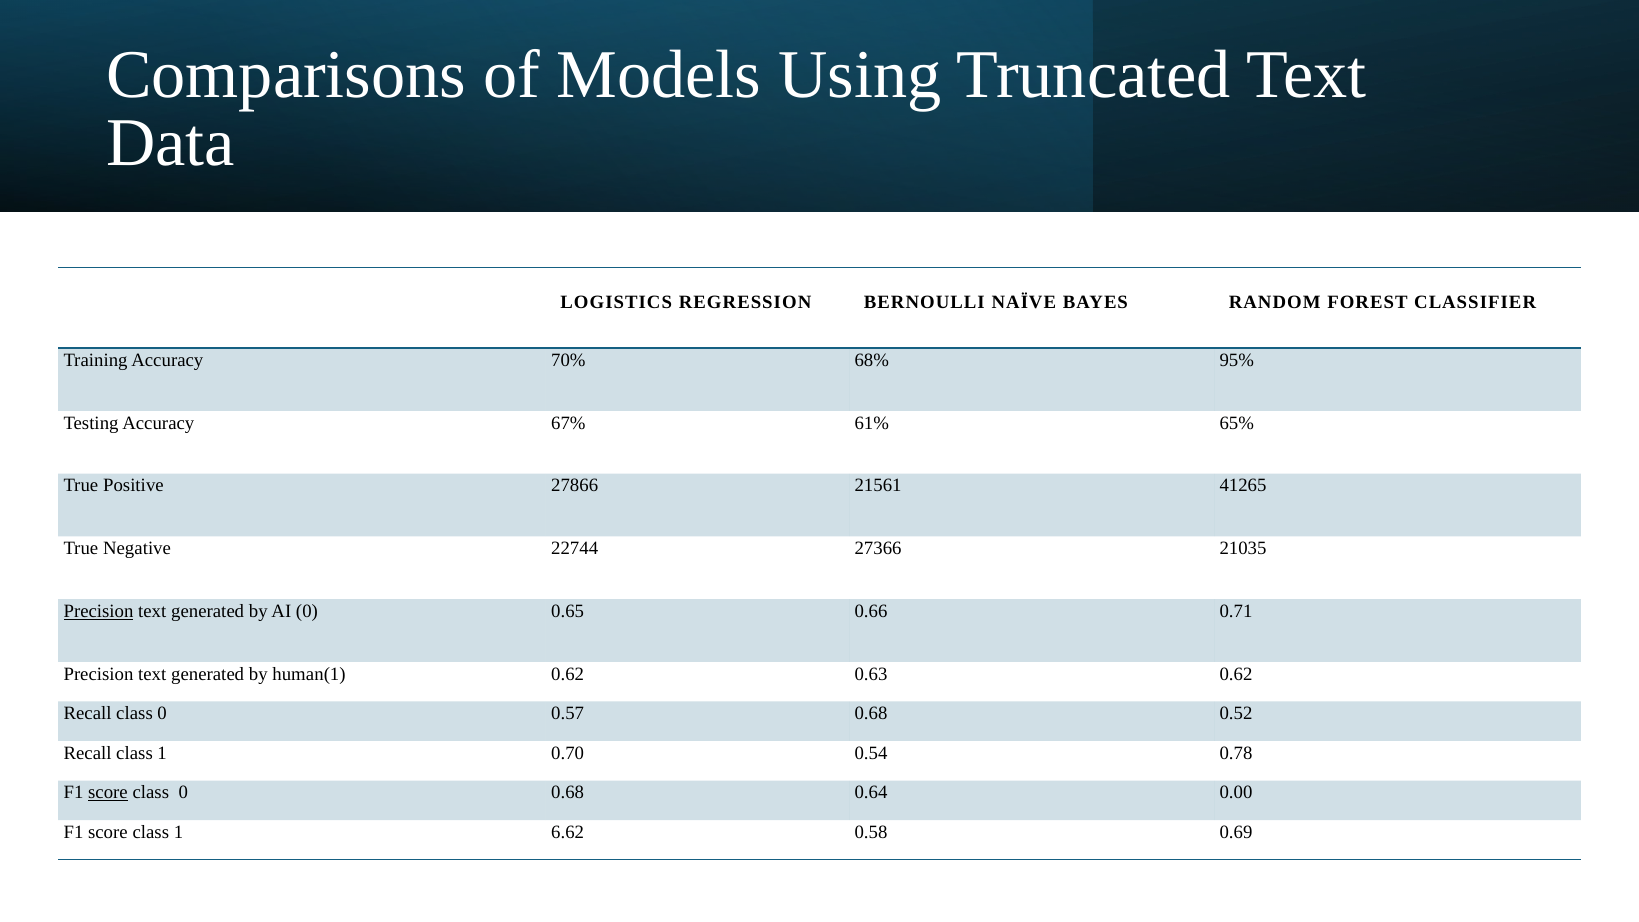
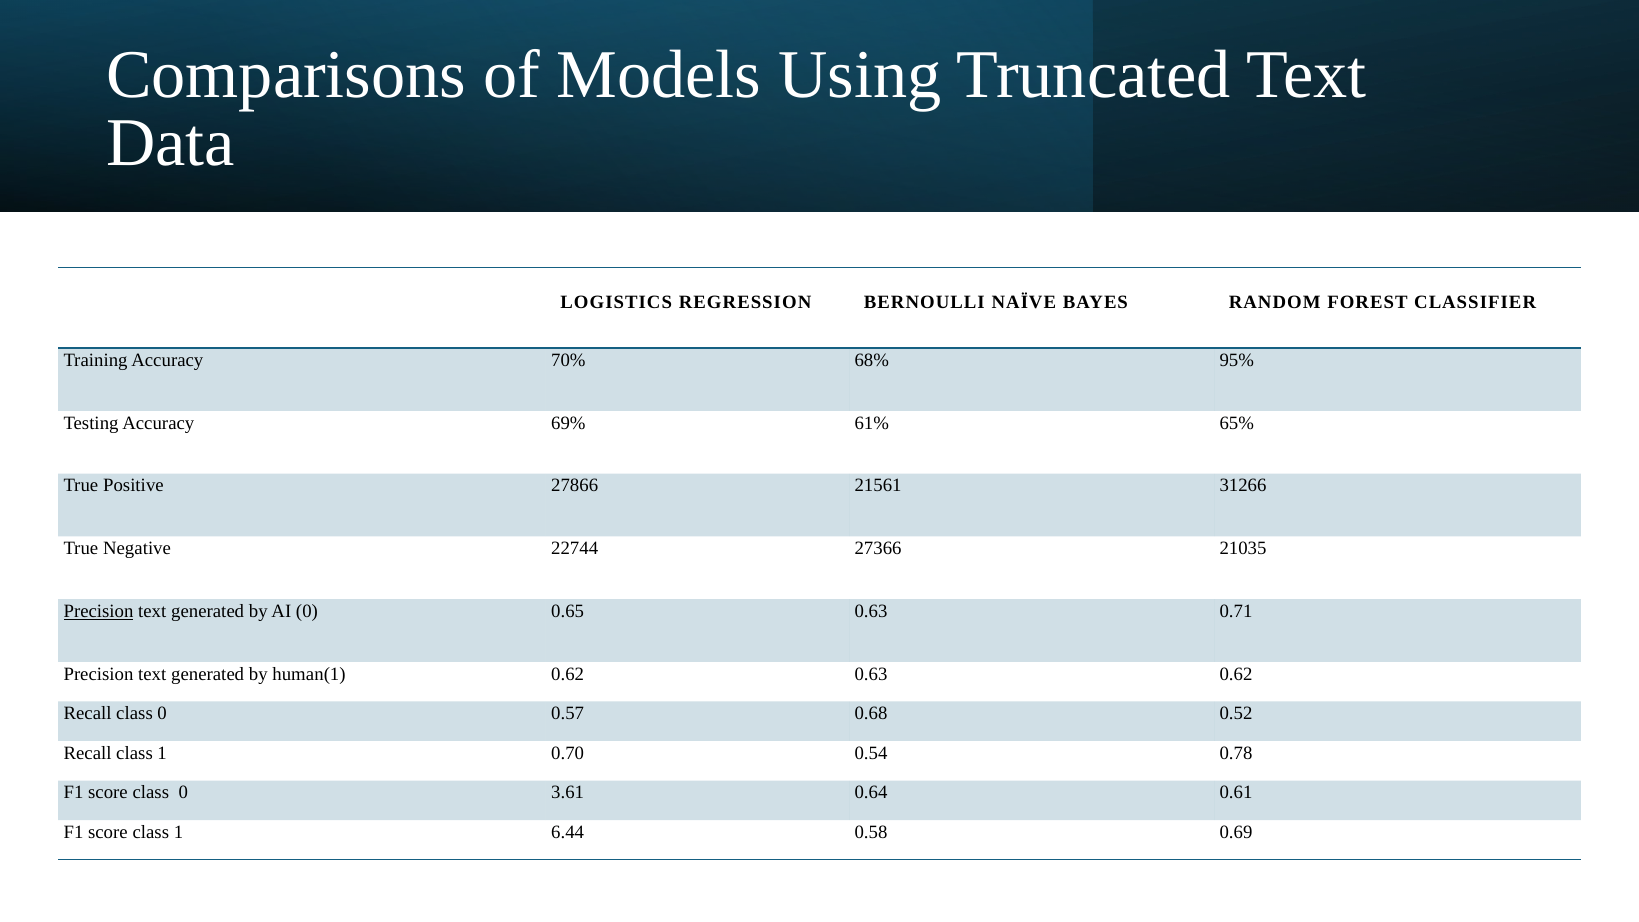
67%: 67% -> 69%
41265: 41265 -> 31266
0.65 0.66: 0.66 -> 0.63
score at (108, 793) underline: present -> none
0 0.68: 0.68 -> 3.61
0.00: 0.00 -> 0.61
6.62: 6.62 -> 6.44
